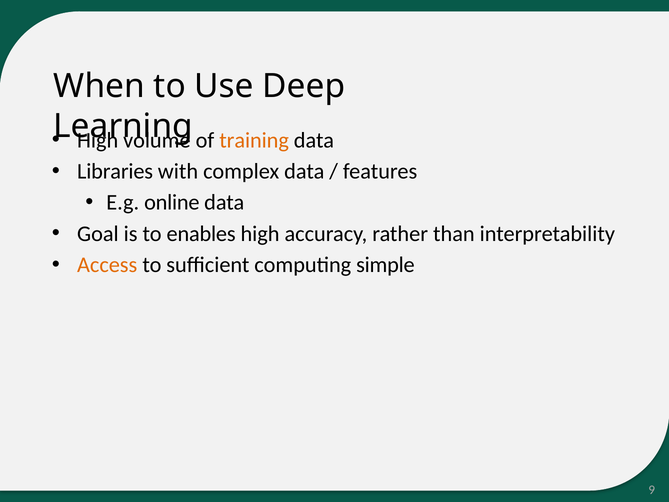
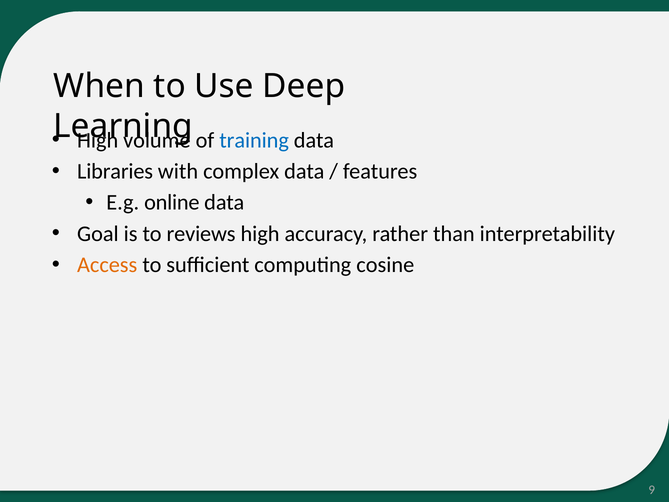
training colour: orange -> blue
enables: enables -> reviews
simple: simple -> cosine
